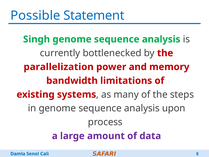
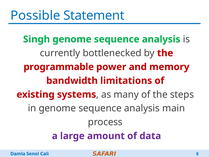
parallelization: parallelization -> programmable
upon: upon -> main
